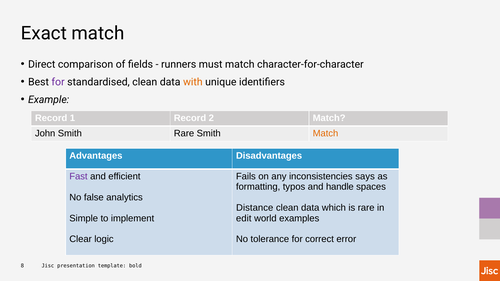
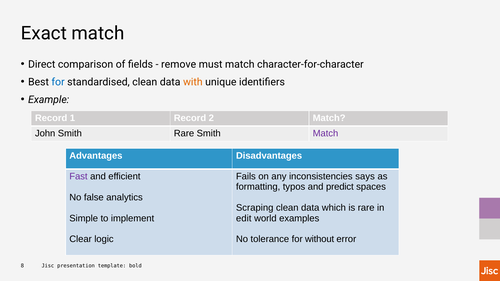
runners: runners -> remove
for at (58, 82) colour: purple -> blue
Match at (326, 133) colour: orange -> purple
handle: handle -> predict
Distance: Distance -> Scraping
correct: correct -> without
